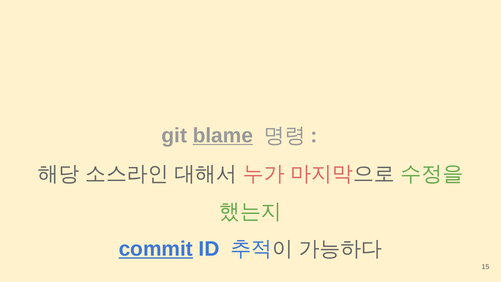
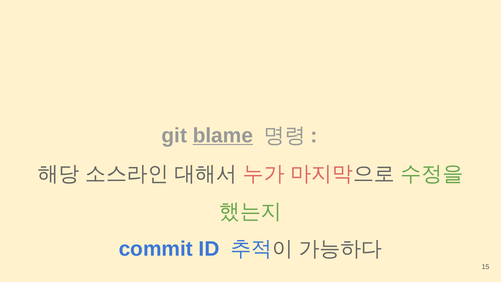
commit underline: present -> none
